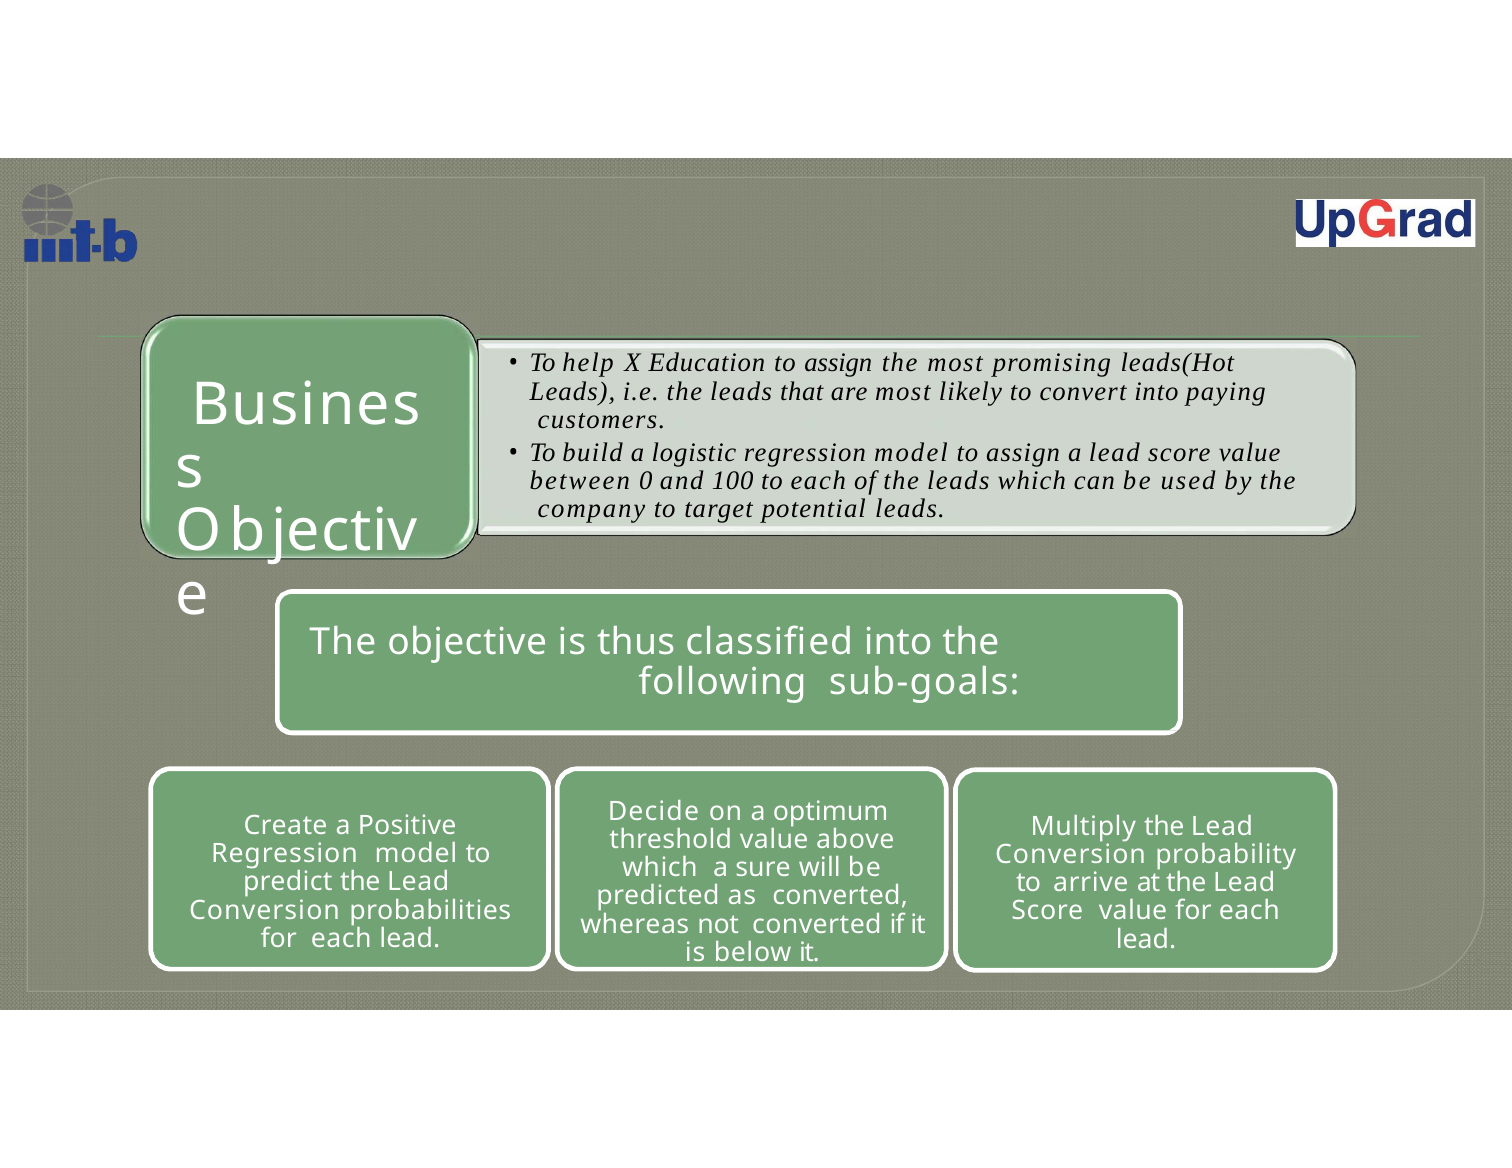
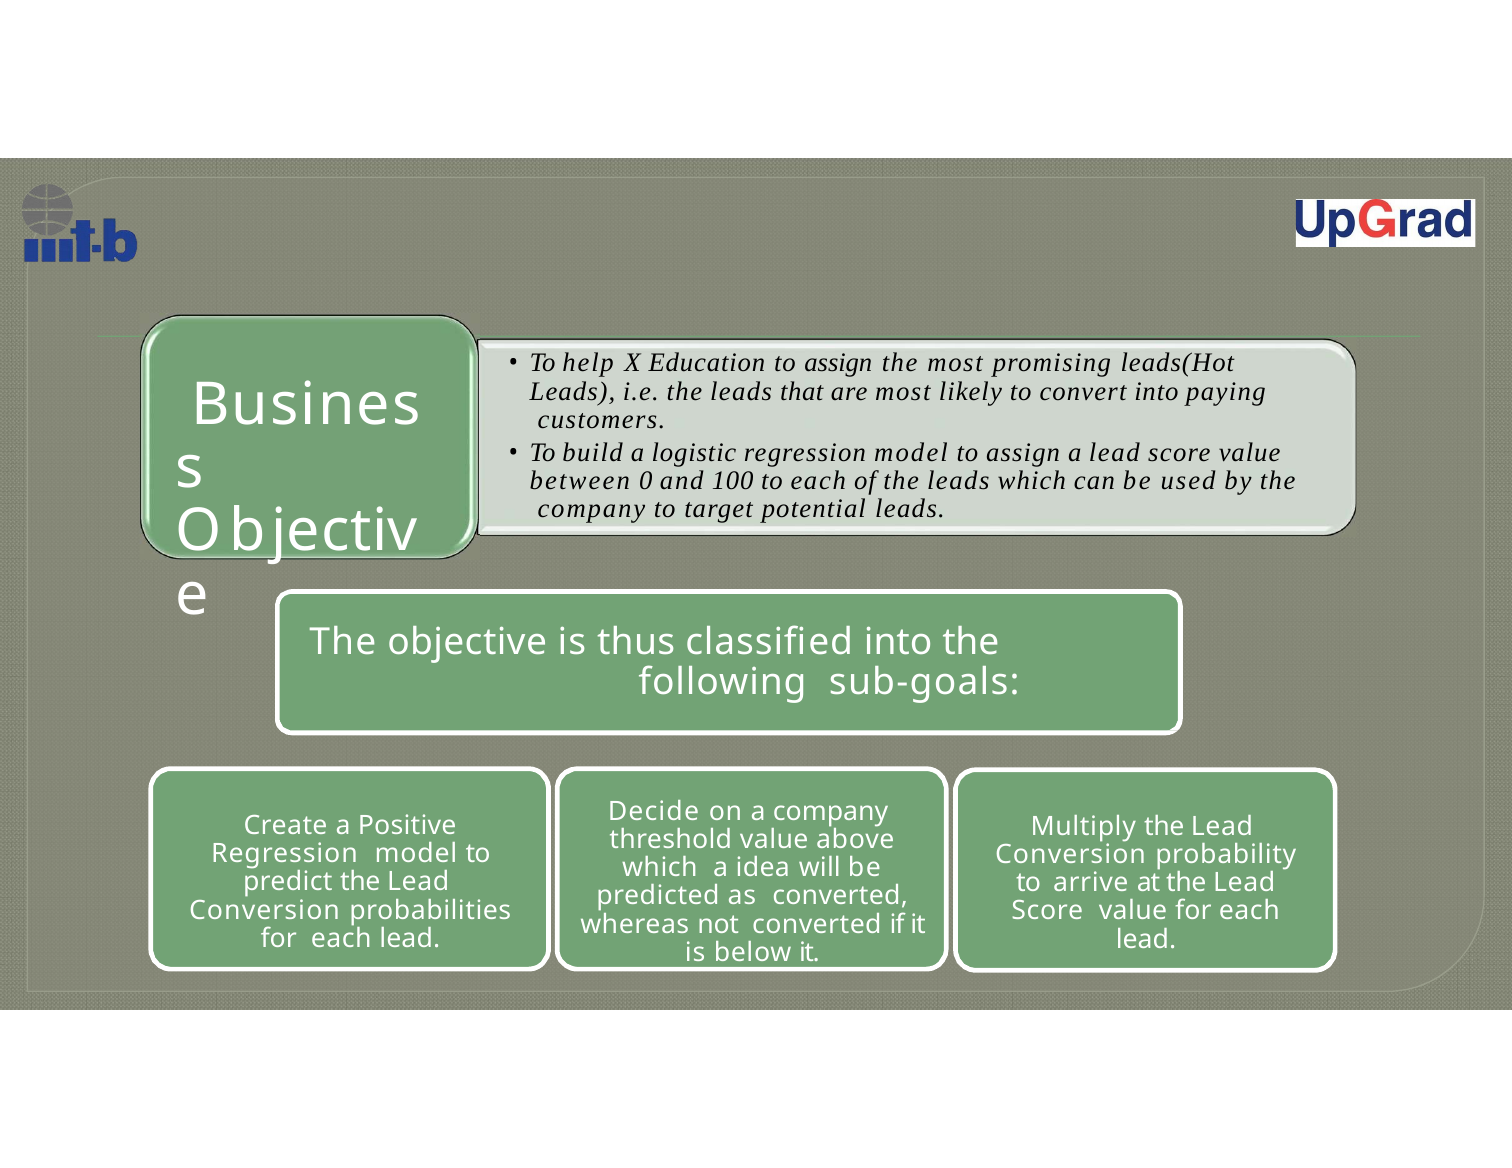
a optimum: optimum -> company
sure: sure -> idea
